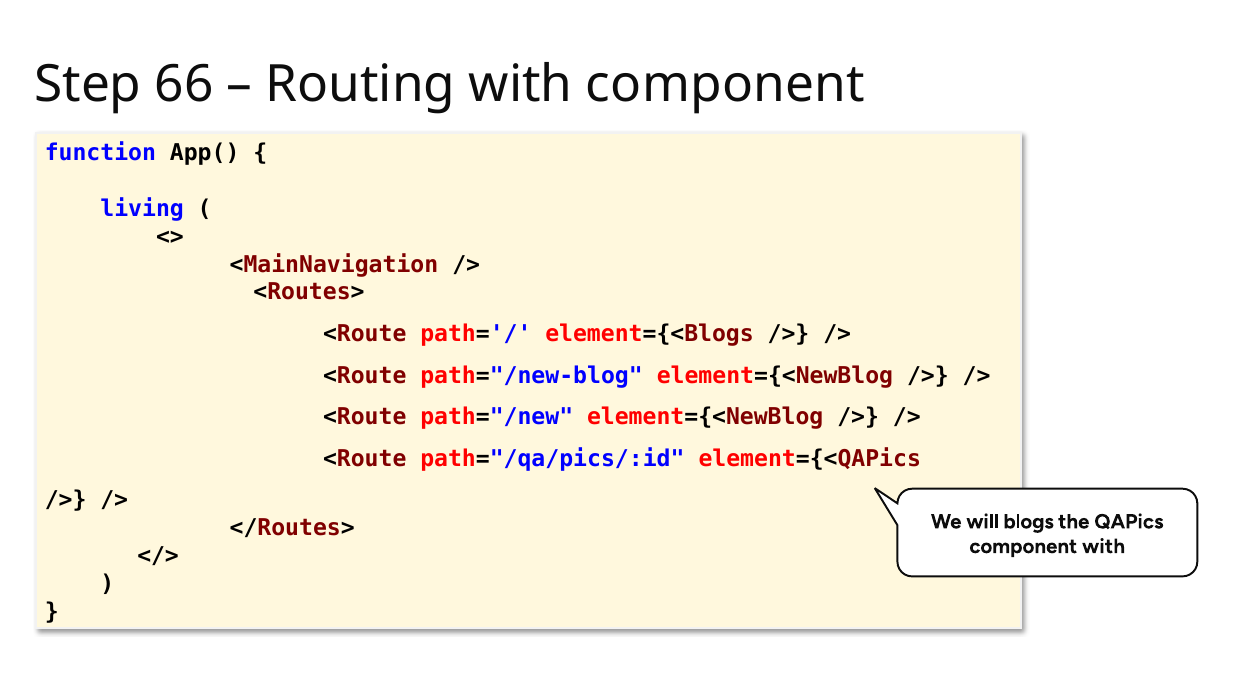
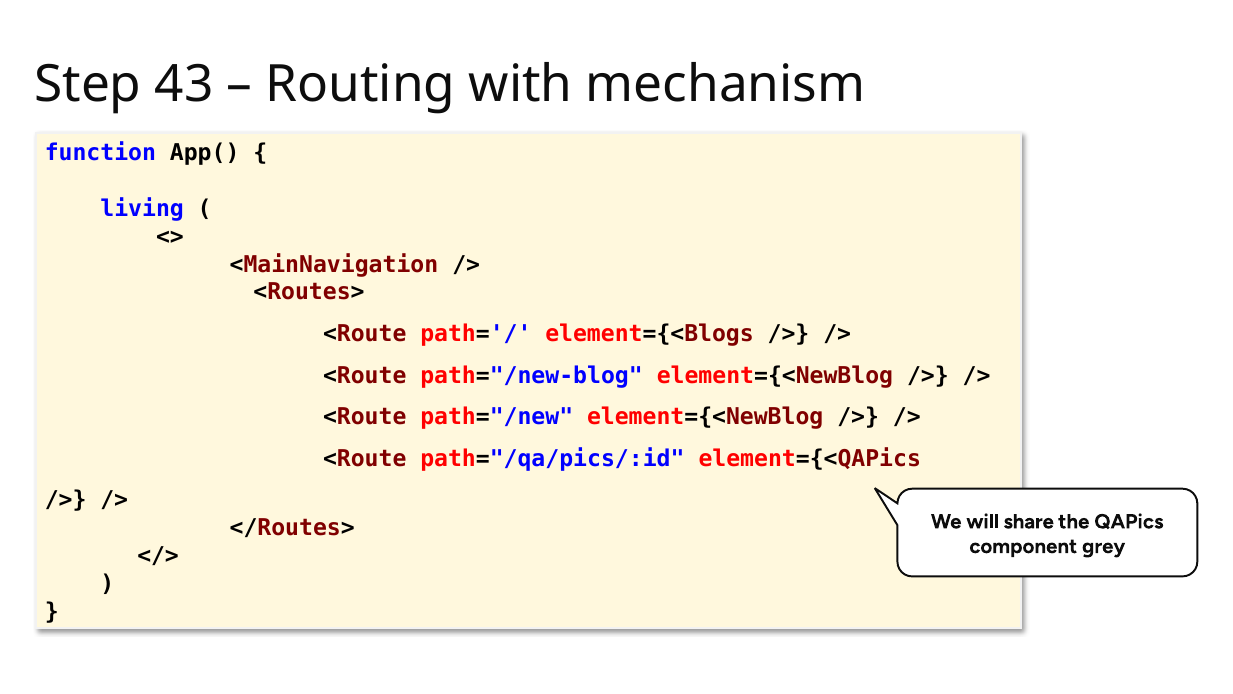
66: 66 -> 43
with component: component -> mechanism
blogs: blogs -> share
component with: with -> grey
